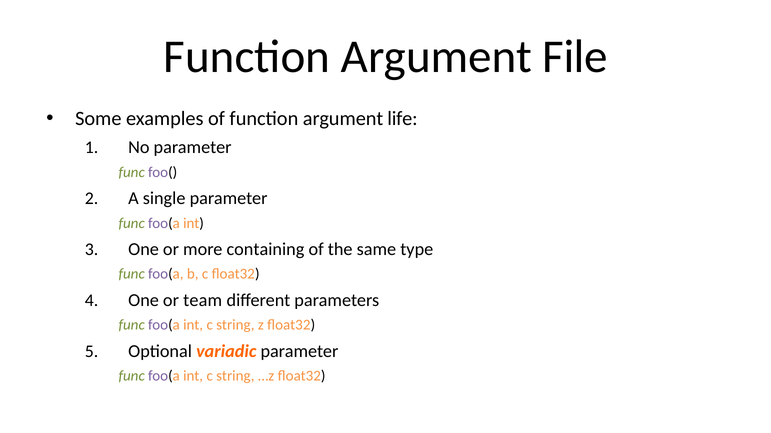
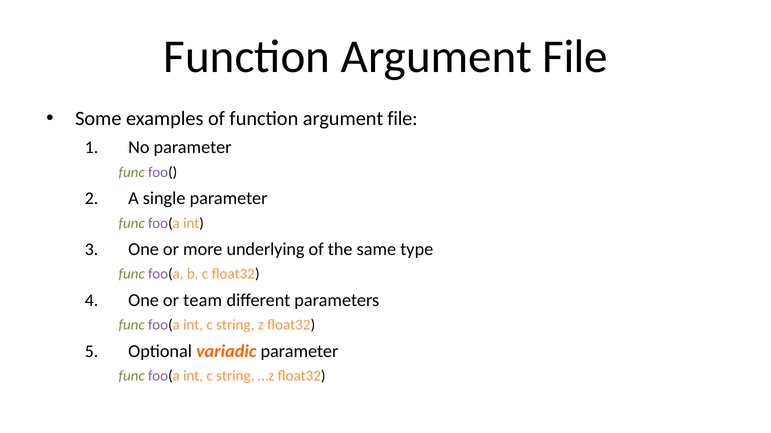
of function argument life: life -> file
containing: containing -> underlying
